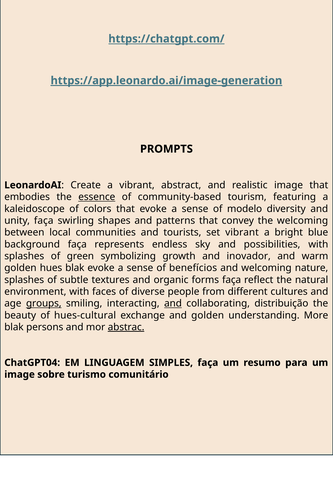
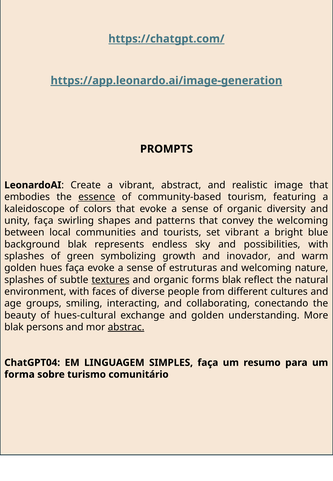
of modelo: modelo -> organic
background faça: faça -> blak
hues blak: blak -> faça
benefícios: benefícios -> estruturas
textures underline: none -> present
forms faça: faça -> blak
groups underline: present -> none
and at (173, 303) underline: present -> none
distribuição: distribuição -> conectando
image at (20, 374): image -> forma
